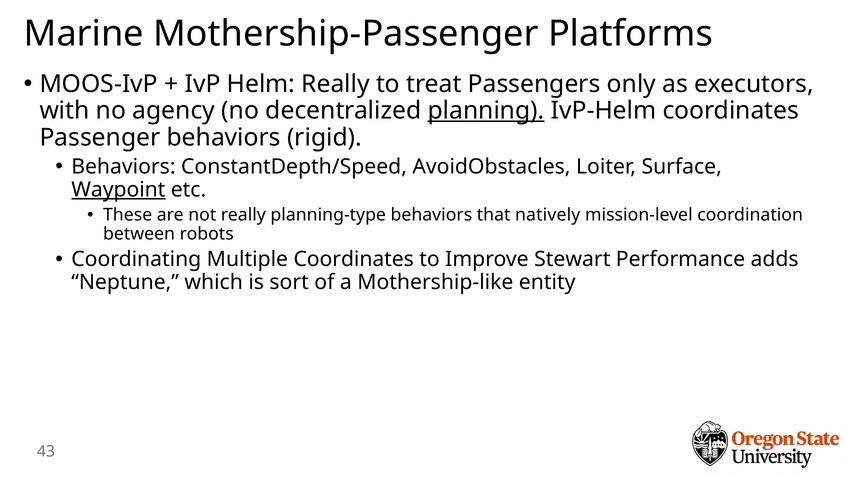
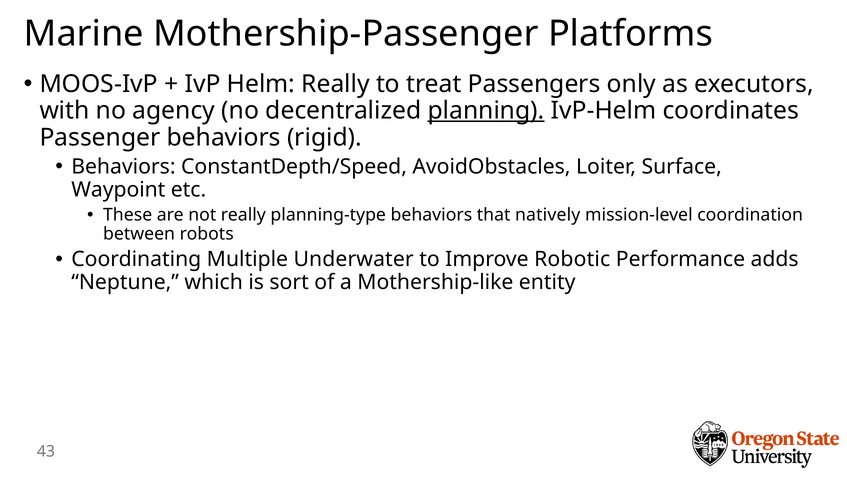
Waypoint underline: present -> none
Multiple Coordinates: Coordinates -> Underwater
Stewart: Stewart -> Robotic
